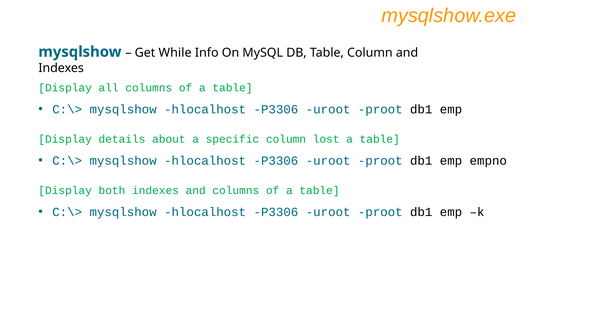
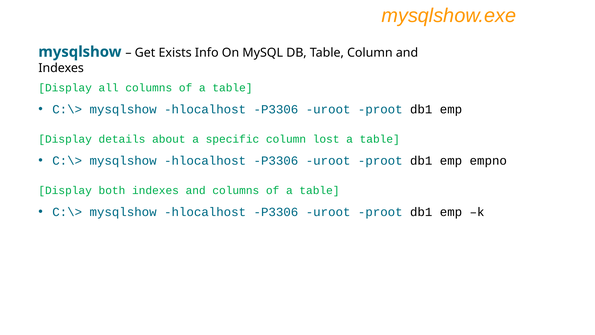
While: While -> Exists
